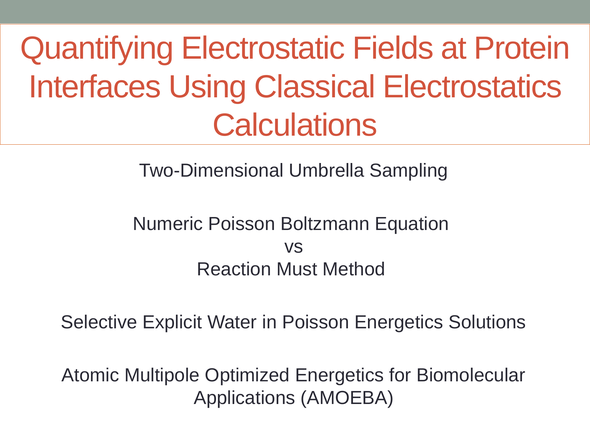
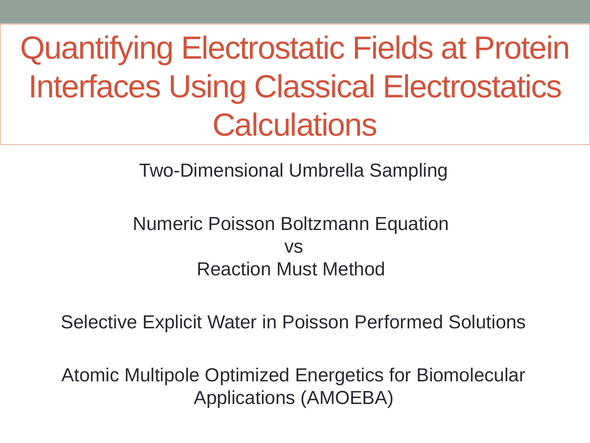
Poisson Energetics: Energetics -> Performed
